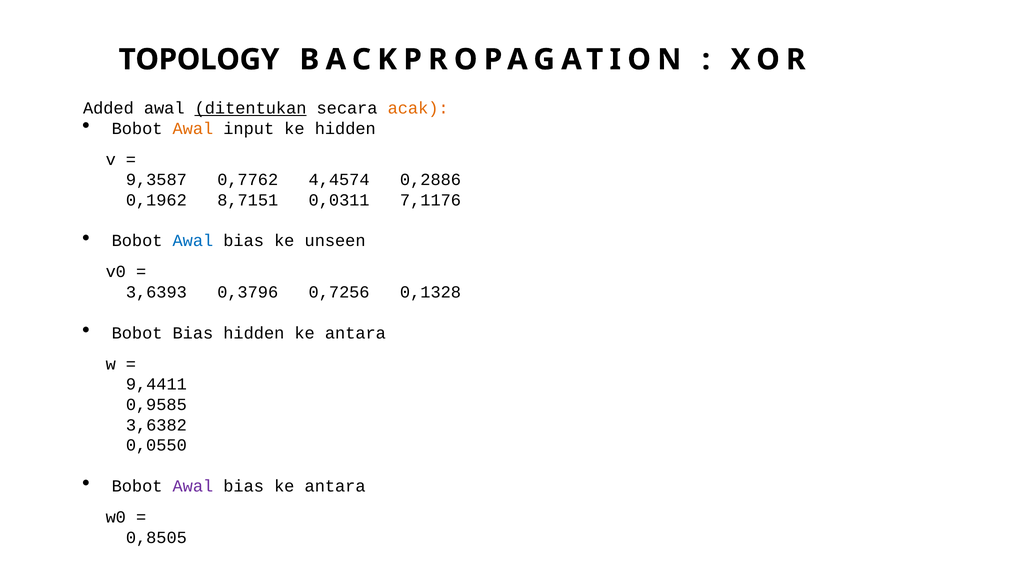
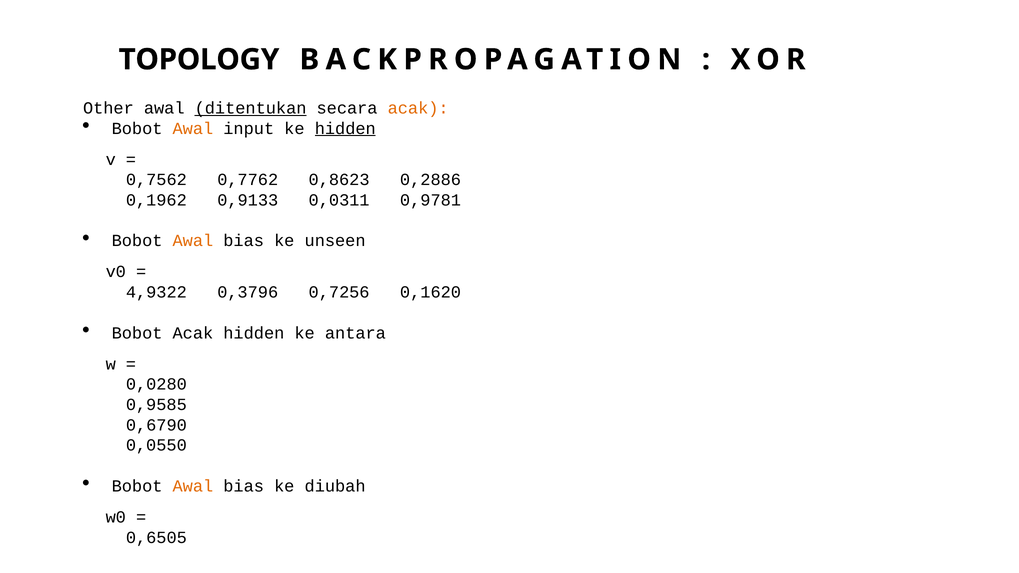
Added: Added -> Other
hidden at (345, 128) underline: none -> present
9,3587: 9,3587 -> 0,7562
4,4574: 4,4574 -> 0,8623
8,7151: 8,7151 -> 0,9133
7,1176: 7,1176 -> 0,9781
Awal at (193, 241) colour: blue -> orange
3,6393: 3,6393 -> 4,9322
0,1328: 0,1328 -> 0,1620
Bobot Bias: Bias -> Acak
9,4411: 9,4411 -> 0,0280
3,6382: 3,6382 -> 0,6790
Awal at (193, 486) colour: purple -> orange
bias ke antara: antara -> diubah
0,8505: 0,8505 -> 0,6505
